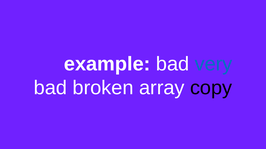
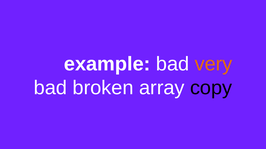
very colour: blue -> orange
